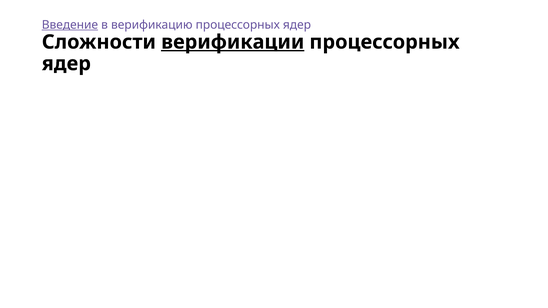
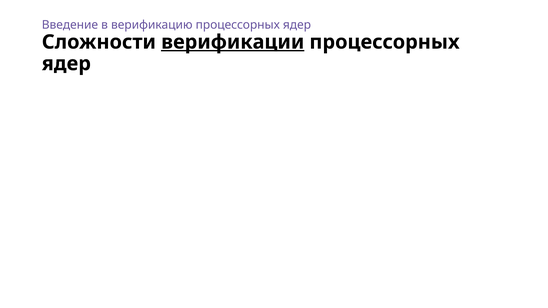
Введение underline: present -> none
